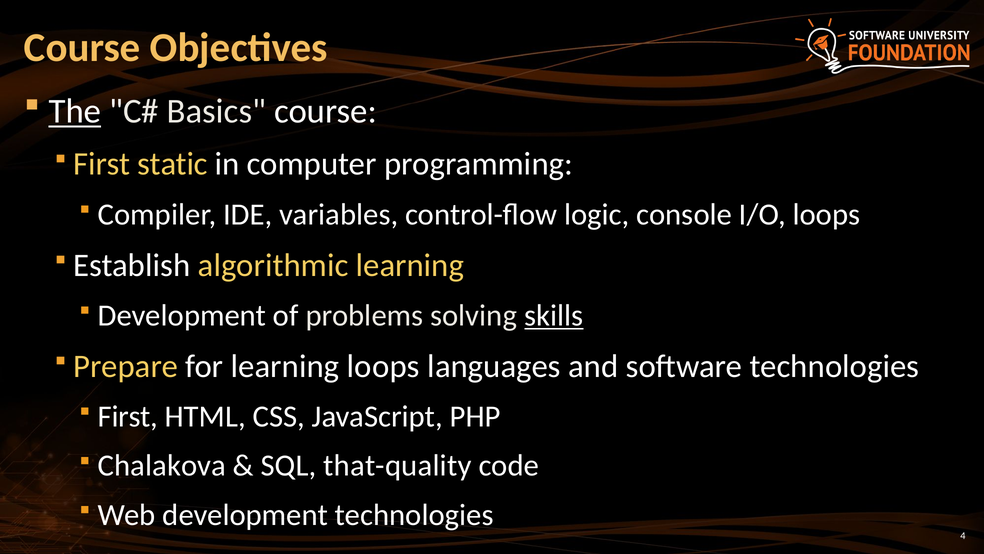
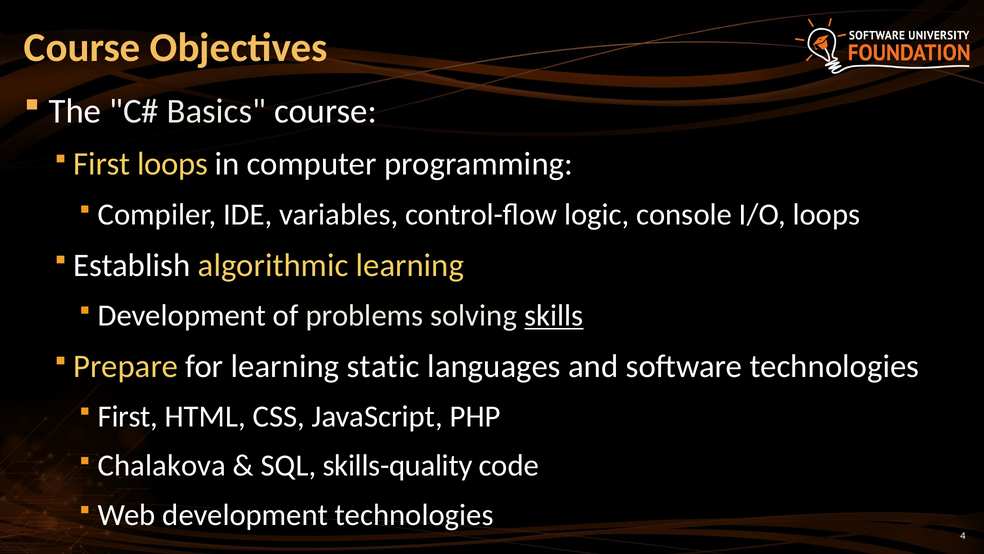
The underline: present -> none
First static: static -> loops
learning loops: loops -> static
that-quality: that-quality -> skills-quality
